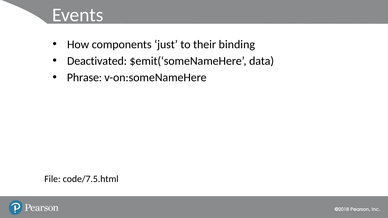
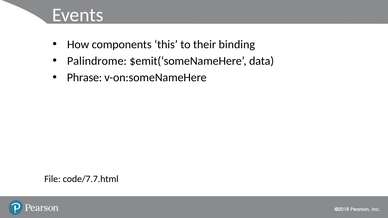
just: just -> this
Deactivated: Deactivated -> Palindrome
code/7.5.html: code/7.5.html -> code/7.7.html
